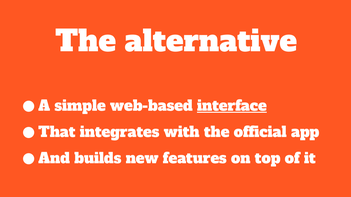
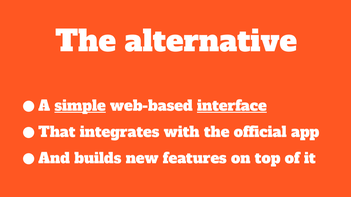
simple underline: none -> present
